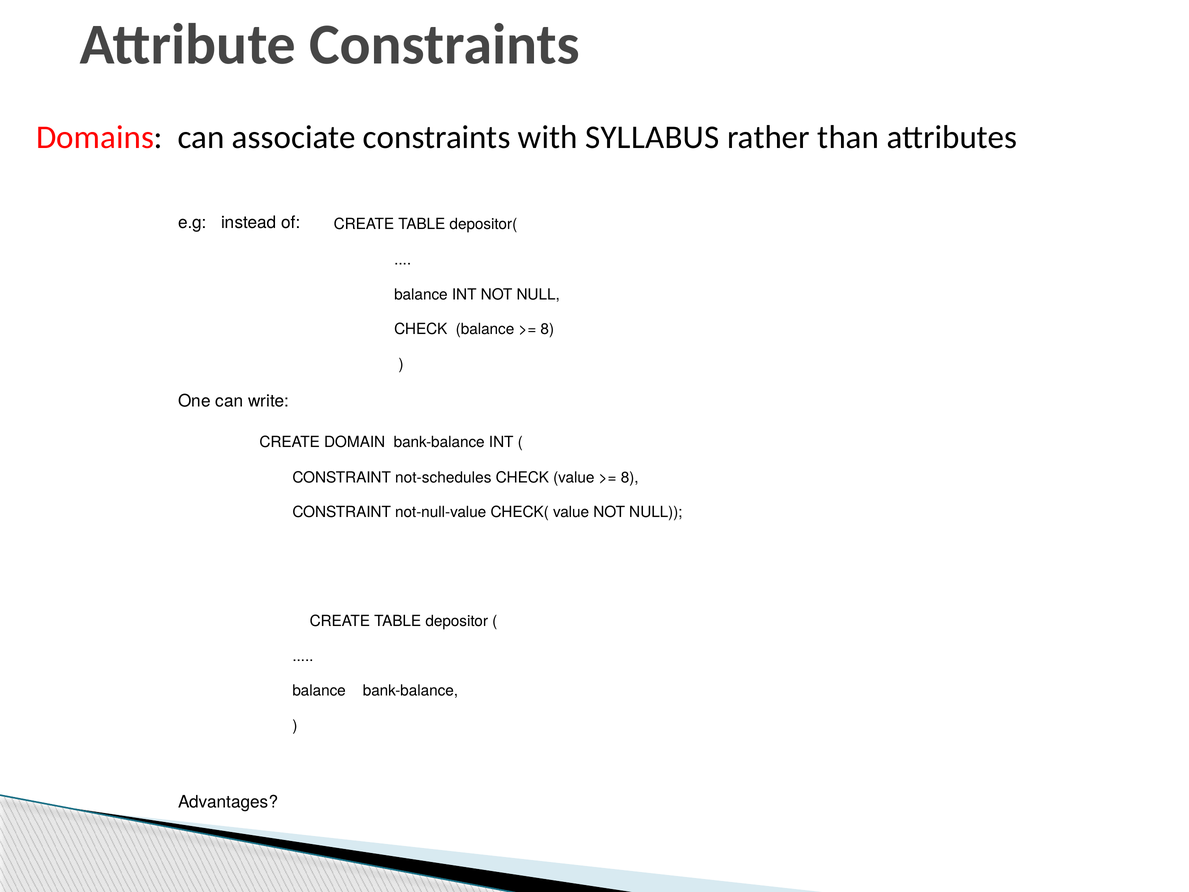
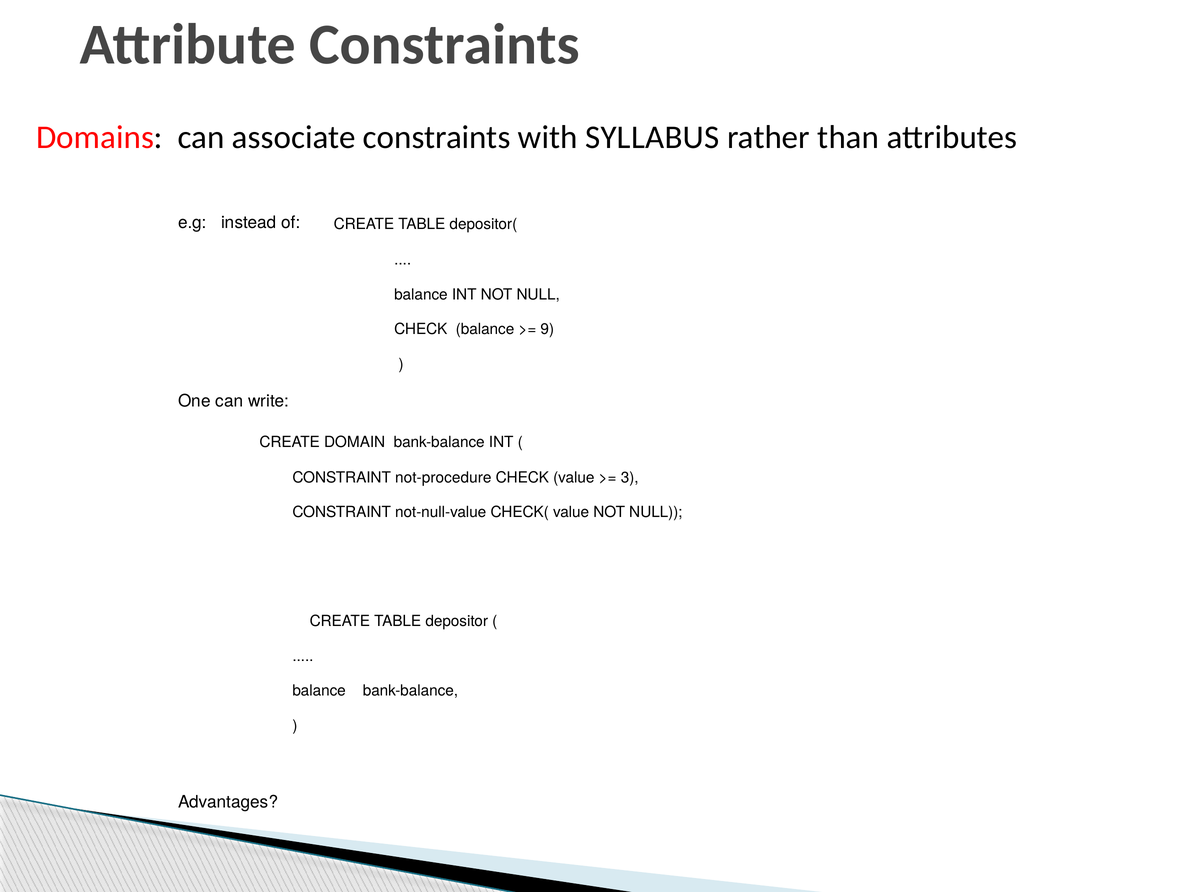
8 at (547, 329): 8 -> 9
not-schedules: not-schedules -> not-procedure
8 at (630, 477): 8 -> 3
